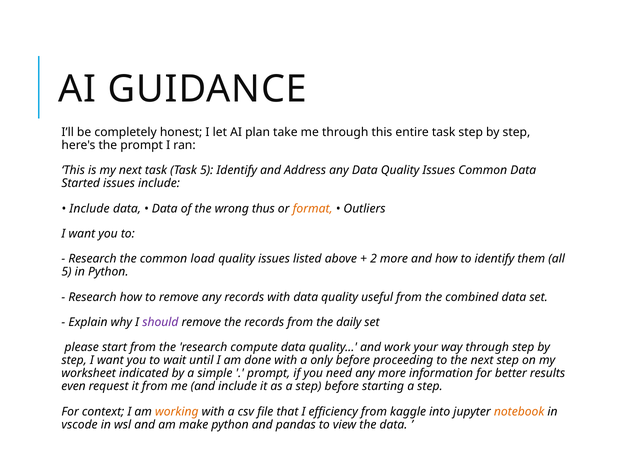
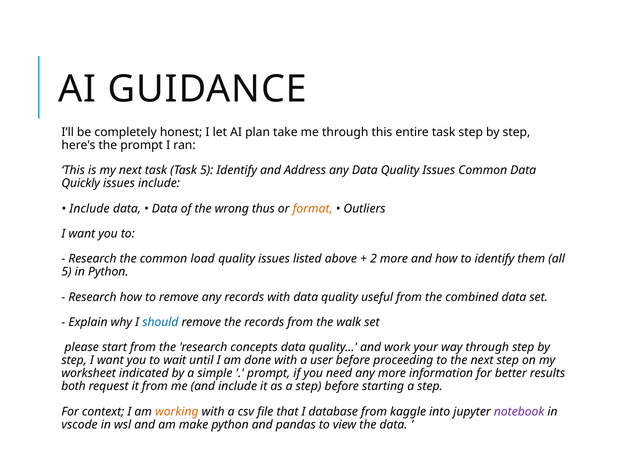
Started: Started -> Quickly
should colour: purple -> blue
daily: daily -> walk
compute: compute -> concepts
only: only -> user
even: even -> both
efficiency: efficiency -> database
notebook colour: orange -> purple
